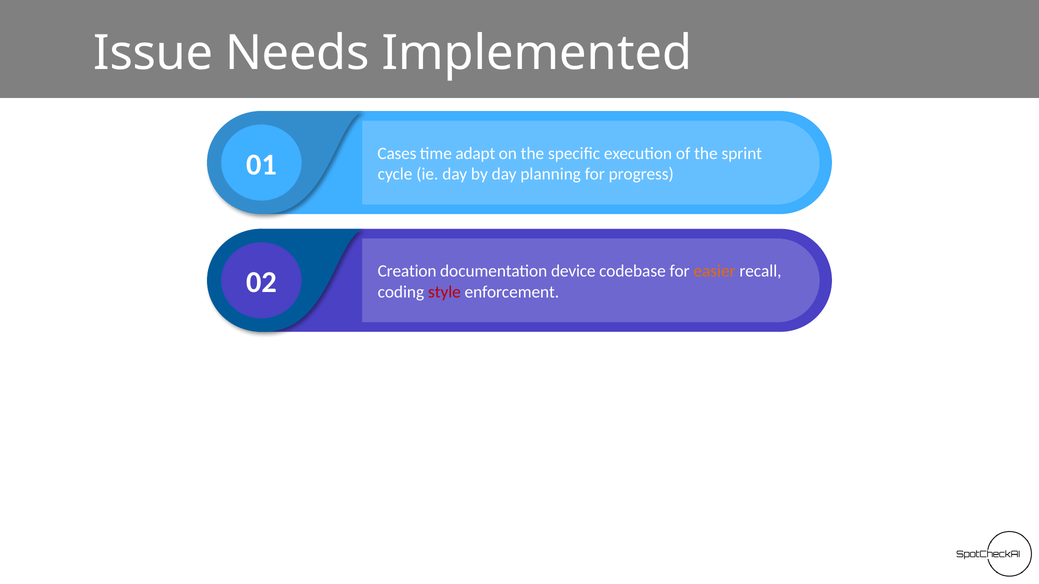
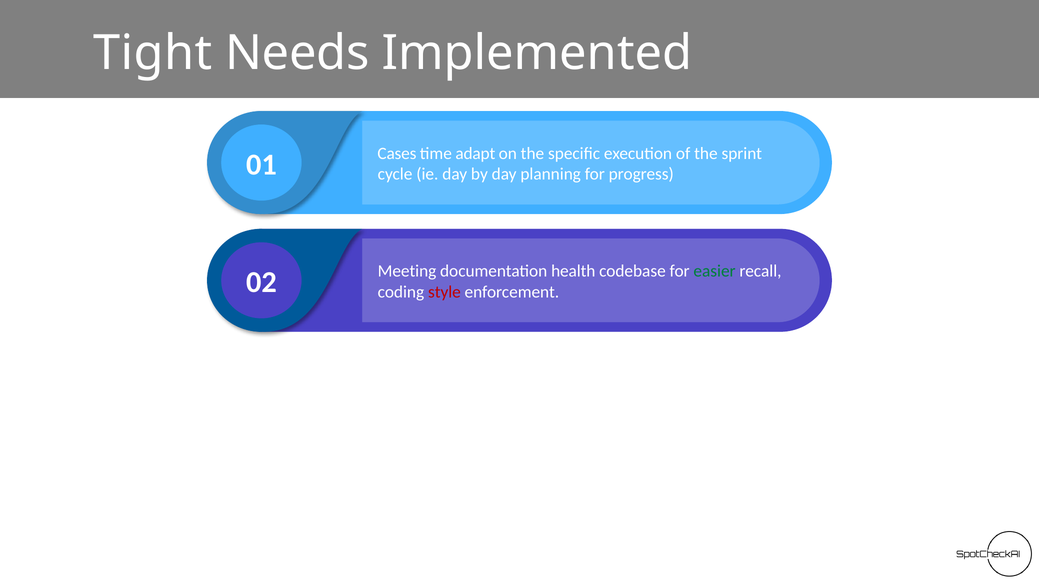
Issue: Issue -> Tight
Creation: Creation -> Meeting
device: device -> health
easier colour: orange -> green
